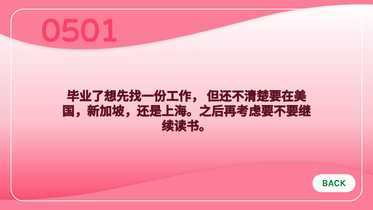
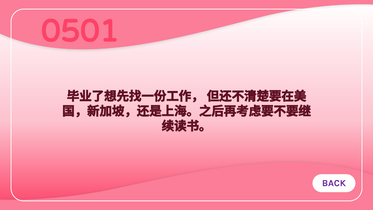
BACK colour: green -> purple
